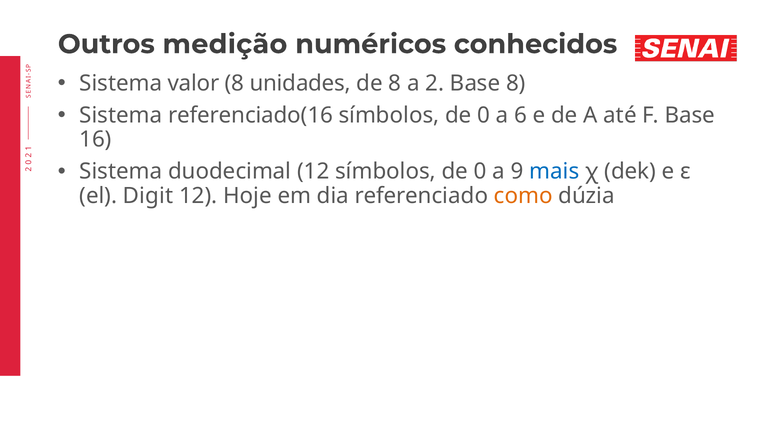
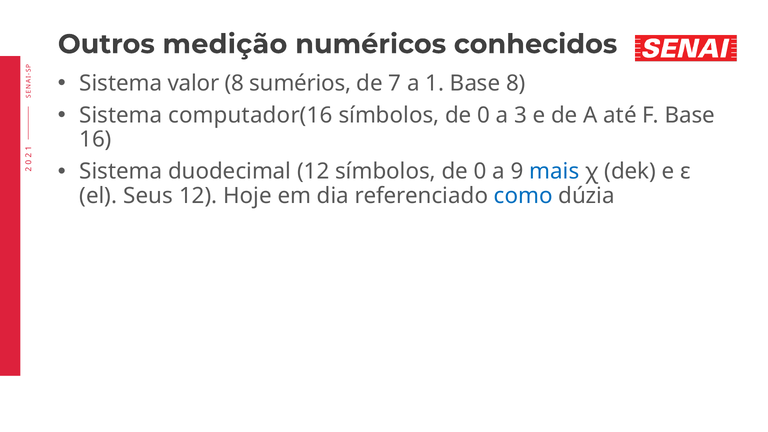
unidades: unidades -> sumérios
de 8: 8 -> 7
a 2: 2 -> 1
referenciado(16: referenciado(16 -> computador(16
6: 6 -> 3
Digit: Digit -> Seus
como colour: orange -> blue
